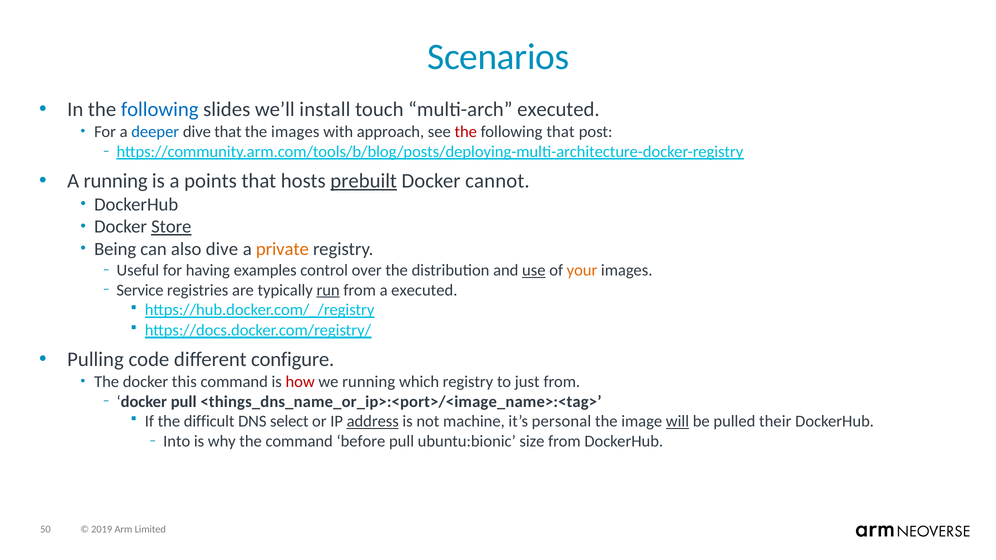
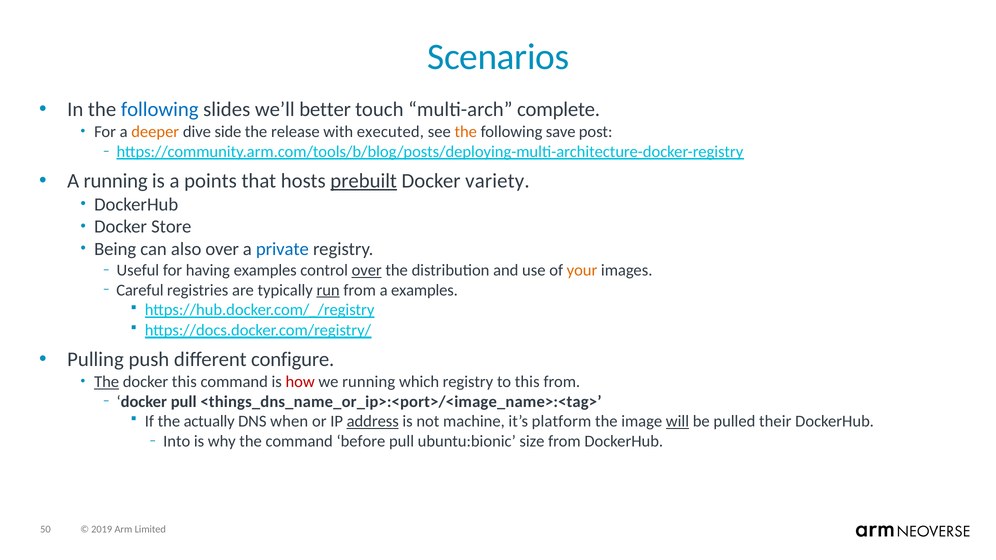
install: install -> better
multi-arch executed: executed -> complete
deeper colour: blue -> orange
dive that: that -> side
the images: images -> release
approach: approach -> executed
the at (466, 132) colour: red -> orange
following that: that -> save
cannot: cannot -> variety
Store underline: present -> none
also dive: dive -> over
private colour: orange -> blue
over at (367, 270) underline: none -> present
use underline: present -> none
Service: Service -> Careful
a executed: executed -> examples
code: code -> push
The at (107, 382) underline: none -> present
to just: just -> this
difficult: difficult -> actually
select: select -> when
personal: personal -> platform
